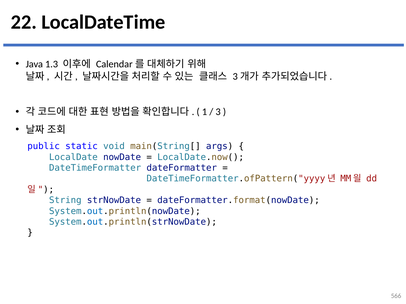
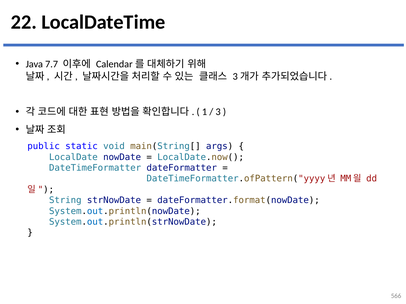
1.3: 1.3 -> 7.7
